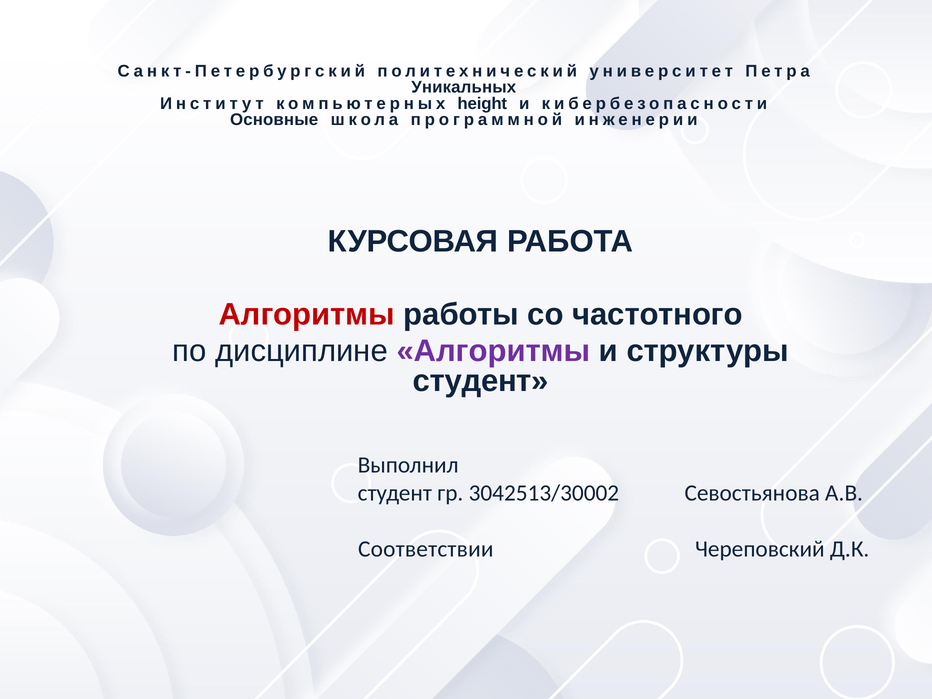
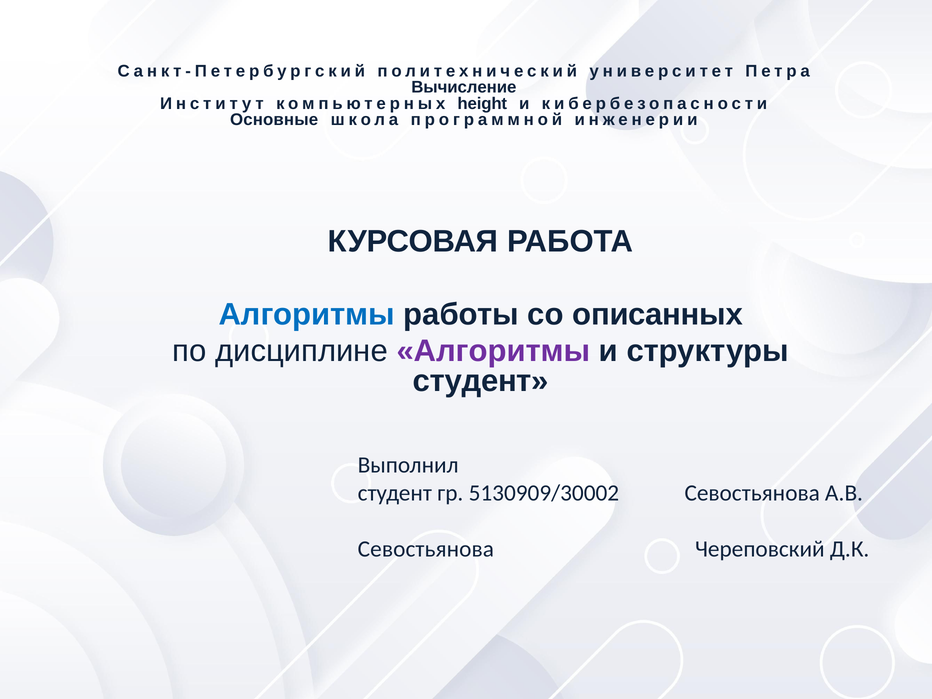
Уникальных: Уникальных -> Вычисление
Алгоритмы at (307, 315) colour: red -> blue
частотного: частотного -> описанных
3042513/30002: 3042513/30002 -> 5130909/30002
Соответствии at (426, 549): Соответствии -> Севостьянова
